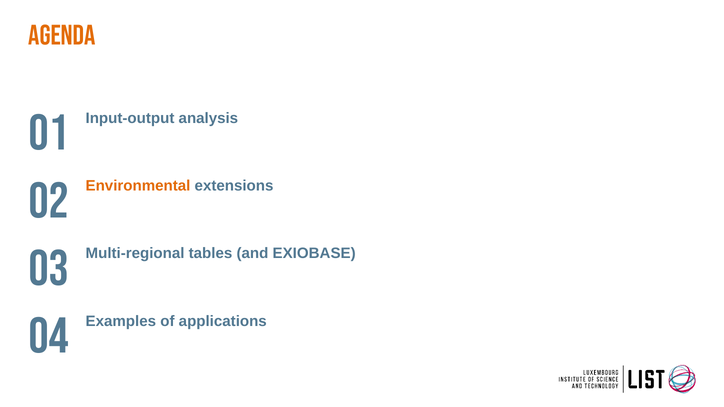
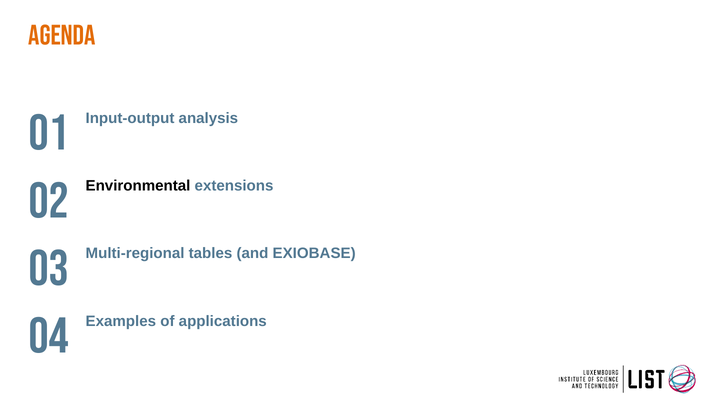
Environmental colour: orange -> black
